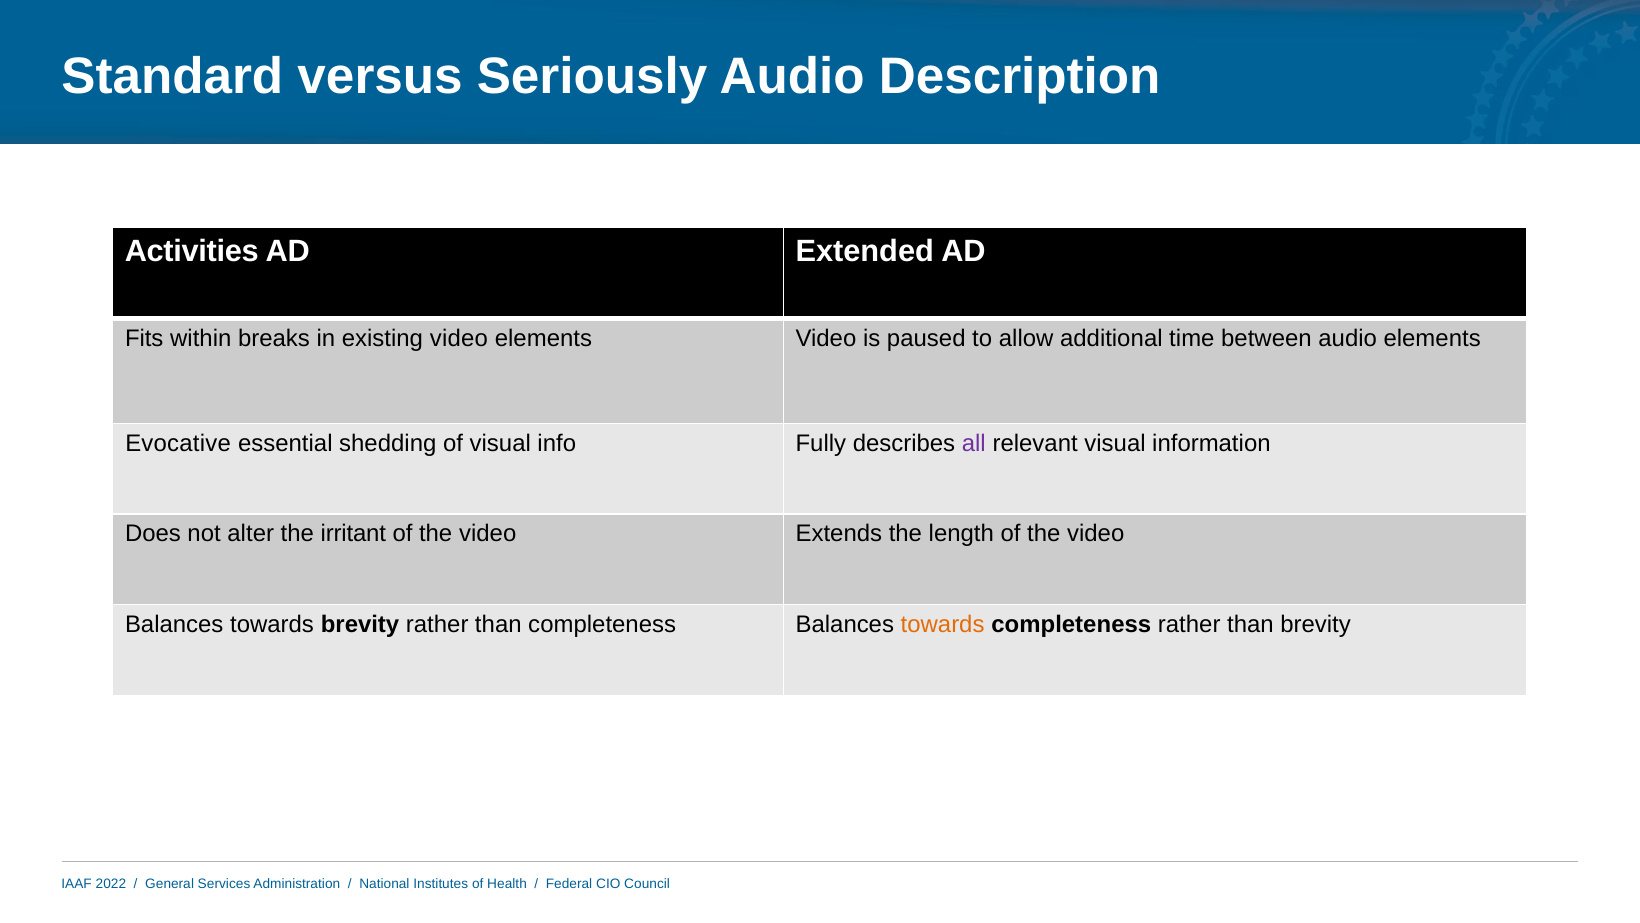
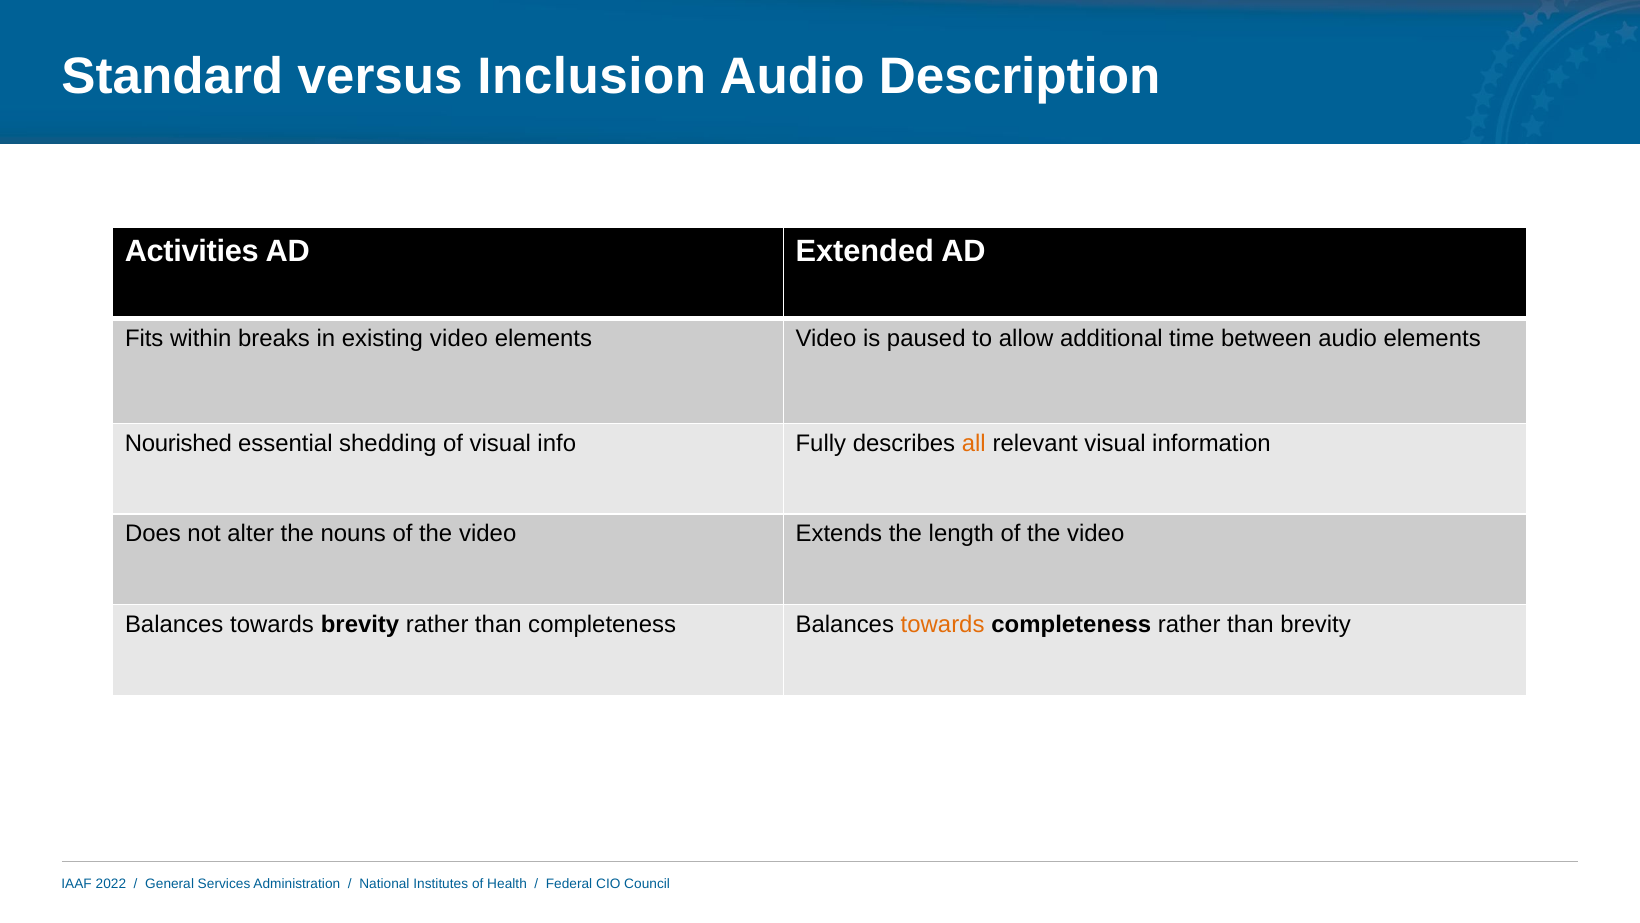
Seriously: Seriously -> Inclusion
Evocative: Evocative -> Nourished
all colour: purple -> orange
irritant: irritant -> nouns
